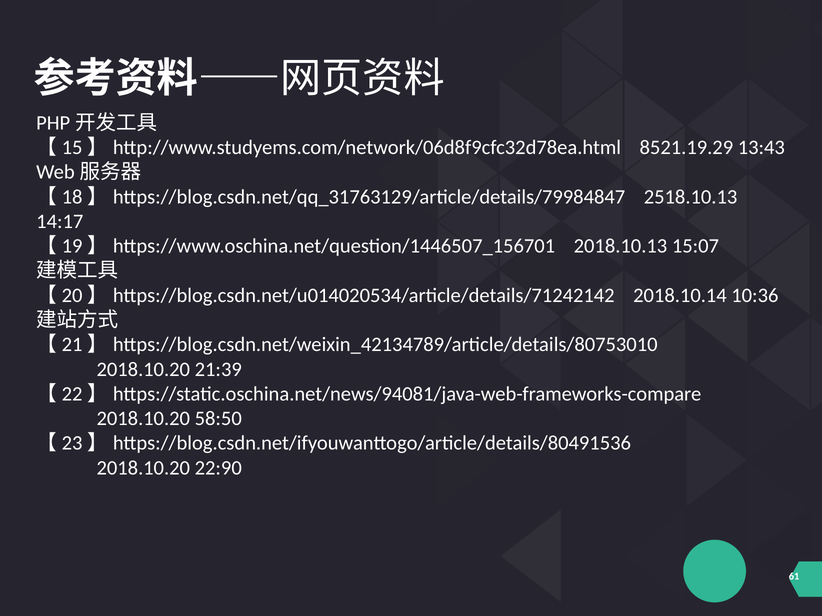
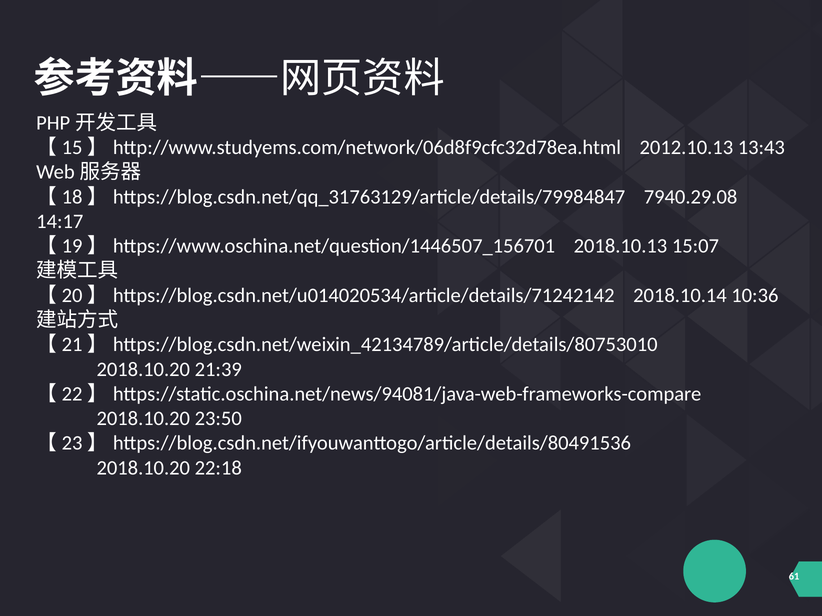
8521.19.29: 8521.19.29 -> 2012.10.13
2518.10.13: 2518.10.13 -> 7940.29.08
58:50: 58:50 -> 23:50
22:90: 22:90 -> 22:18
